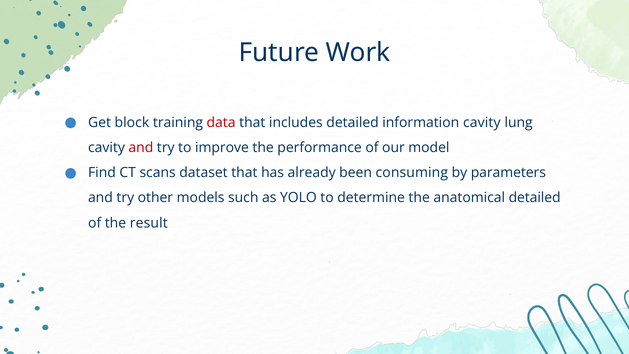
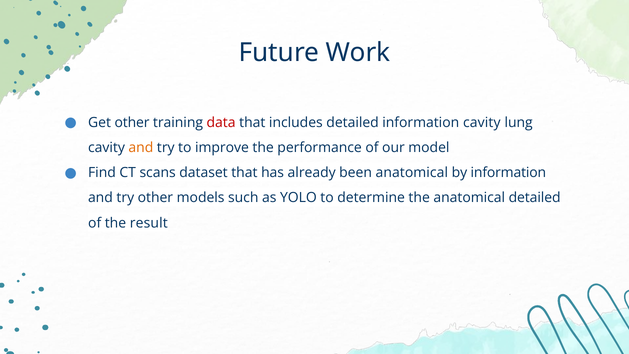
Get block: block -> other
and at (141, 147) colour: red -> orange
been consuming: consuming -> anatomical
by parameters: parameters -> information
